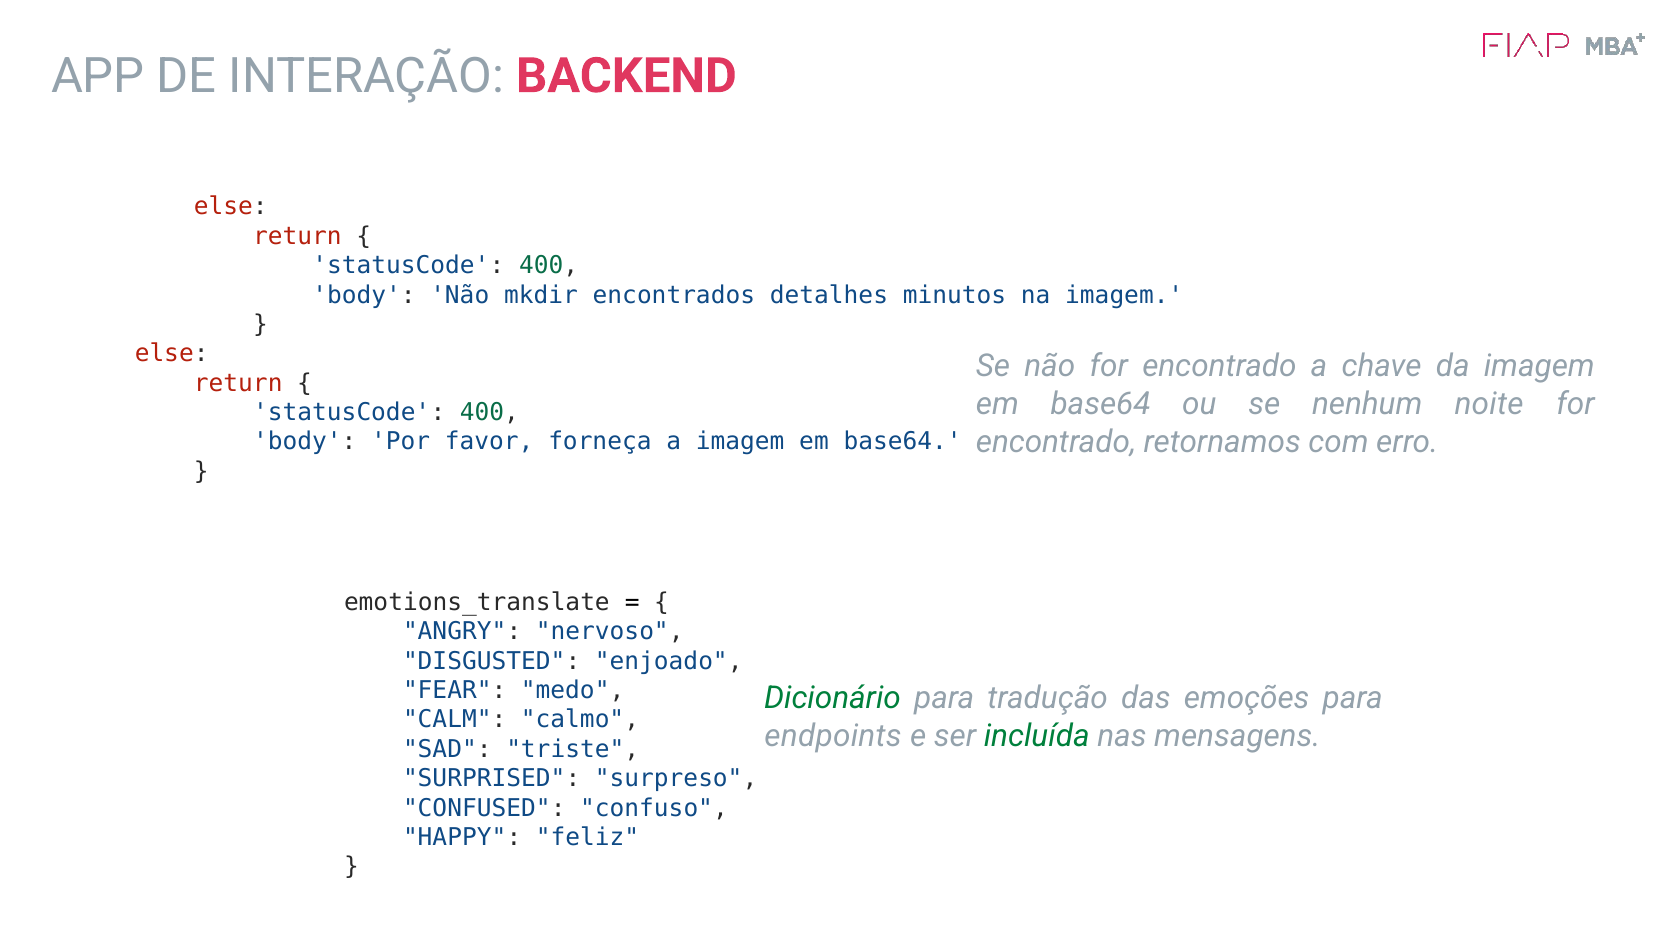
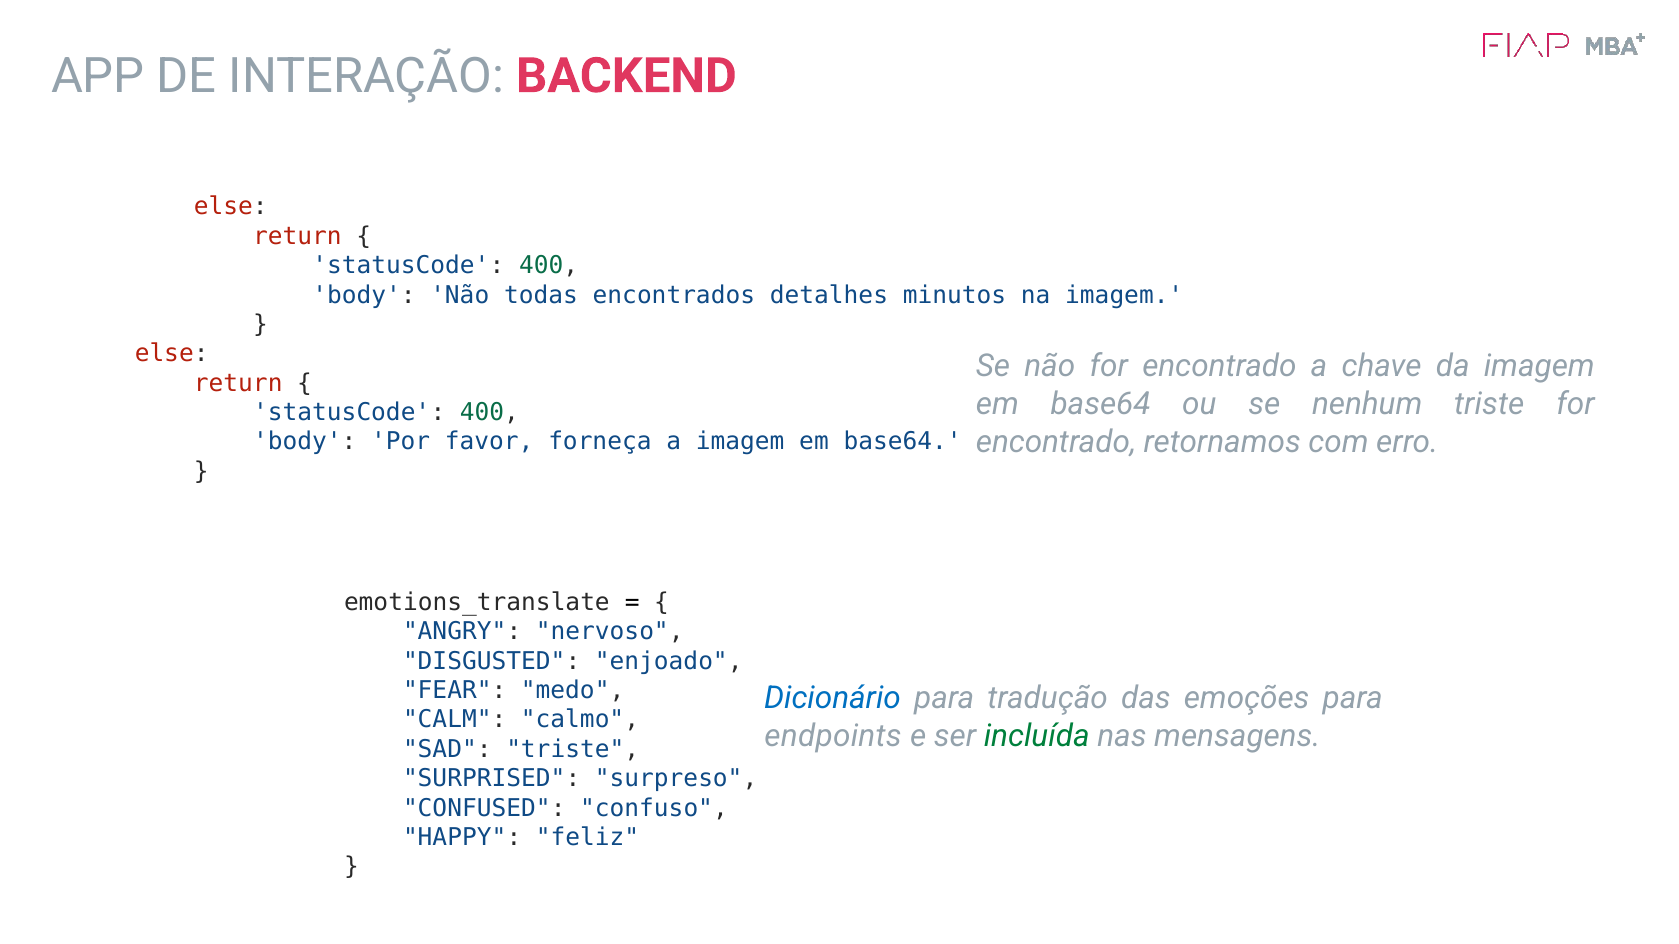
mkdir: mkdir -> todas
nenhum noite: noite -> triste
Dicionário colour: green -> blue
